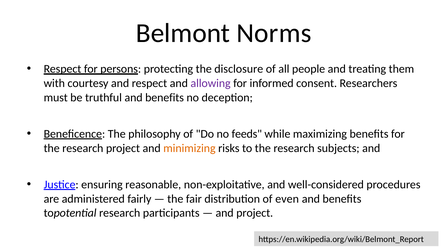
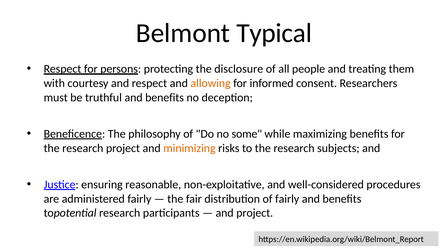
Norms: Norms -> Typical
allowing colour: purple -> orange
feeds: feeds -> some
of even: even -> fairly
